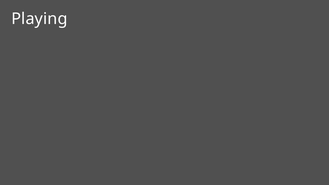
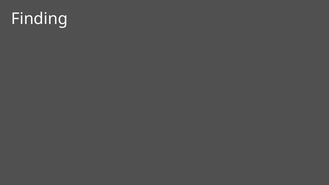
Playing: Playing -> Finding
